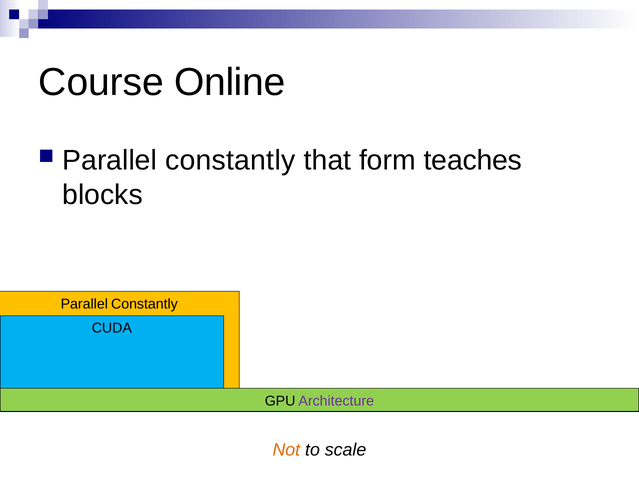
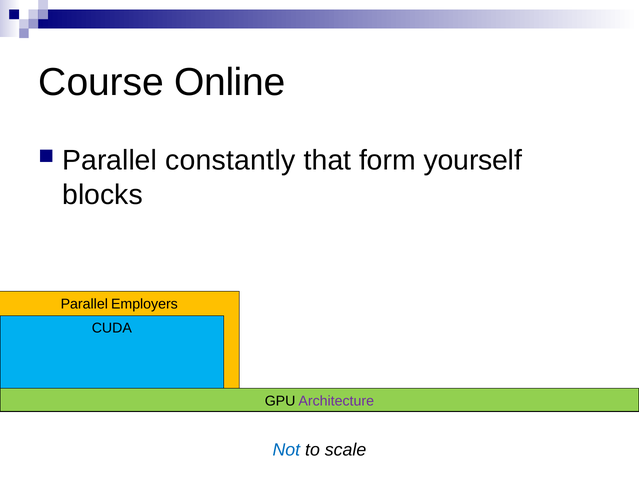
teaches: teaches -> yourself
Constantly at (144, 304): Constantly -> Employers
Not colour: orange -> blue
